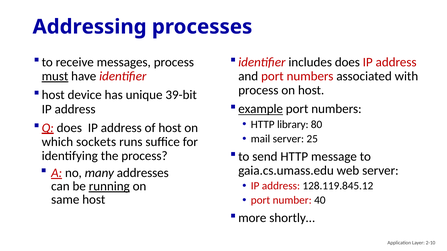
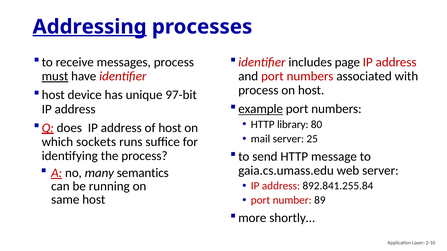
Addressing underline: none -> present
includes does: does -> page
39-bit: 39-bit -> 97-bit
addresses: addresses -> semantics
128.119.845.12: 128.119.845.12 -> 892.841.255.84
running underline: present -> none
40: 40 -> 89
